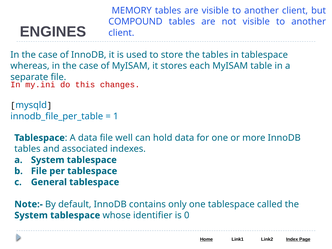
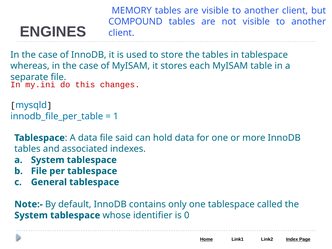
well: well -> said
